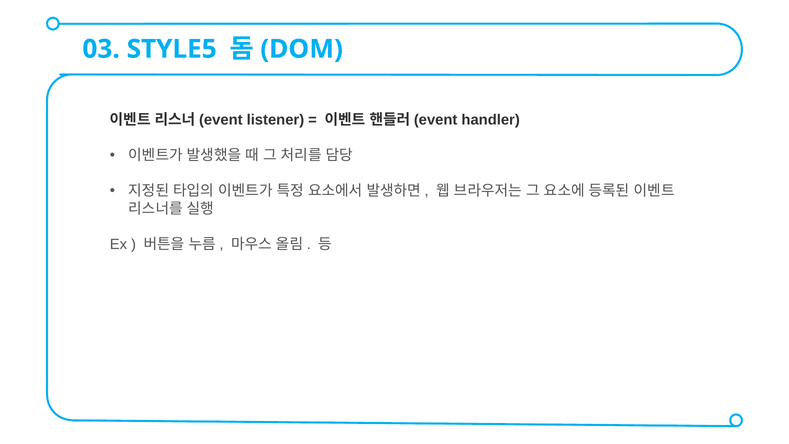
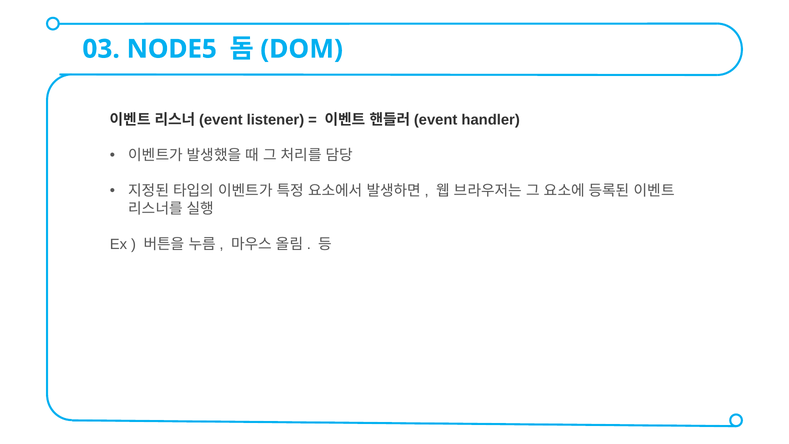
STYLE5: STYLE5 -> NODE5
